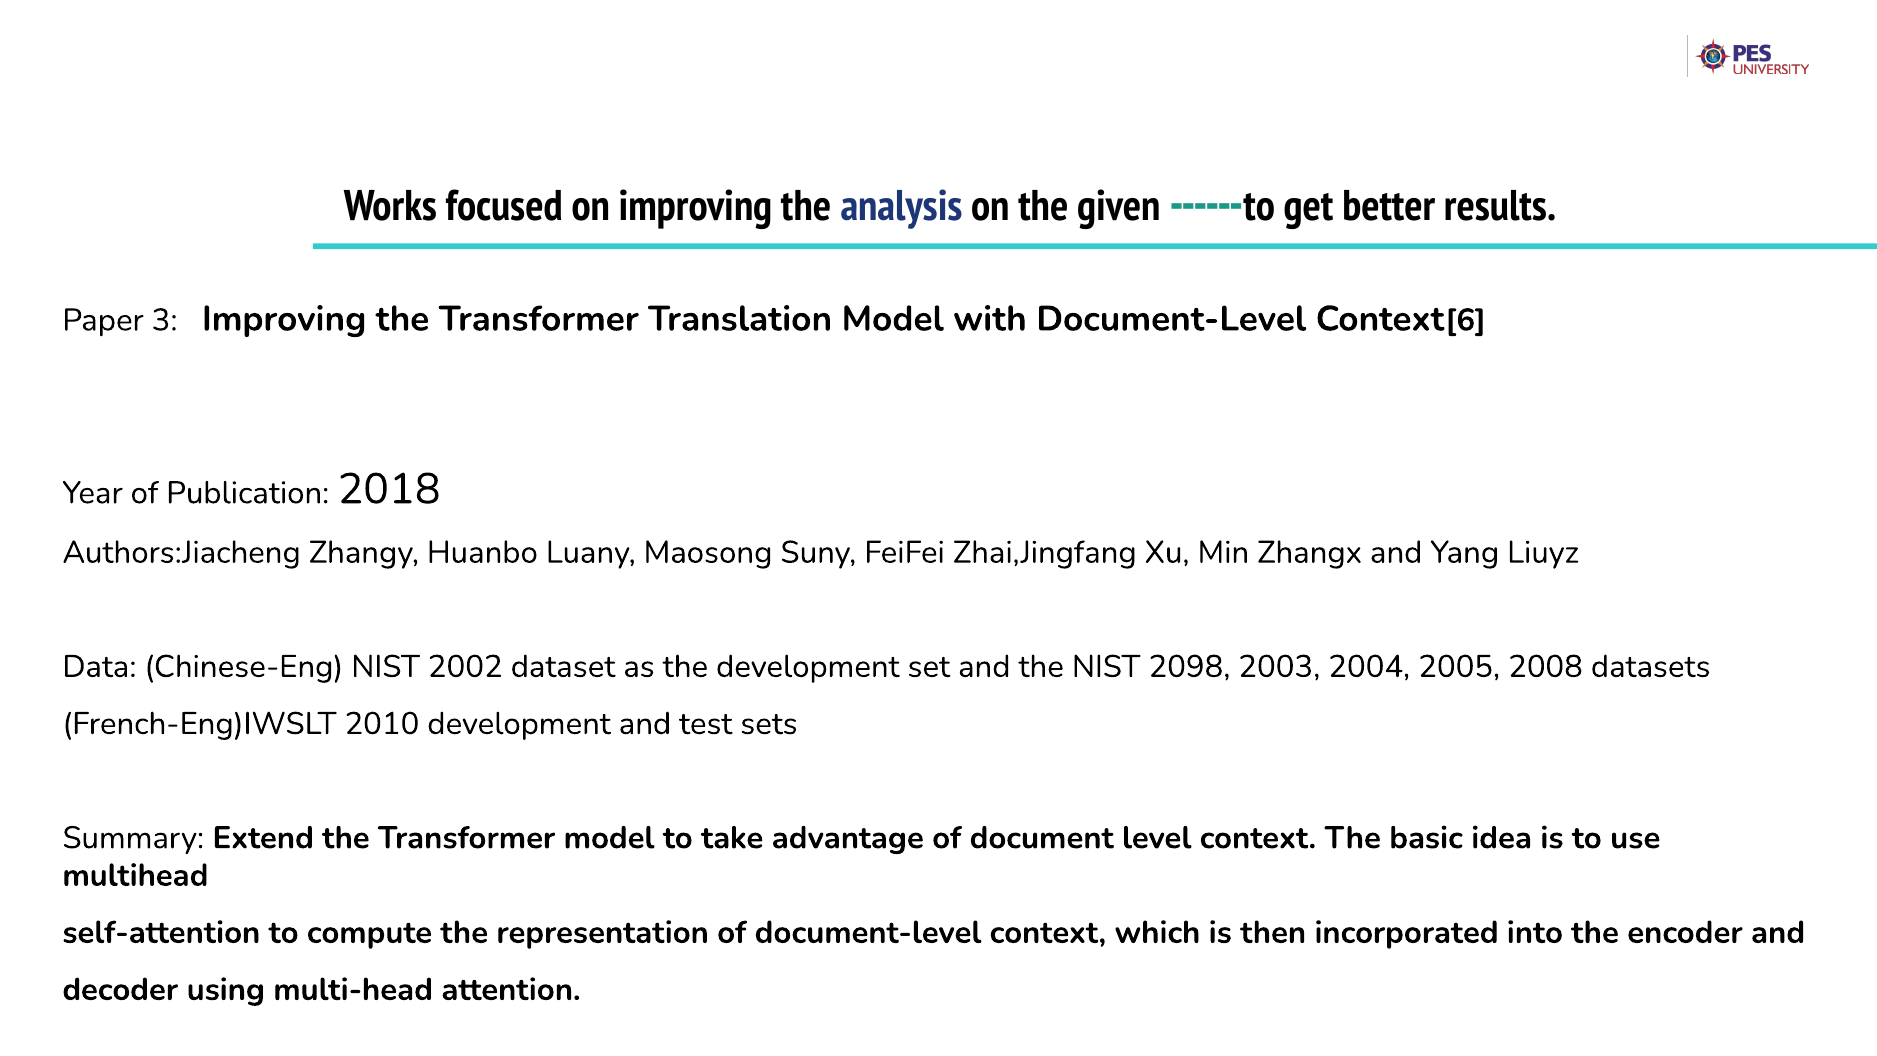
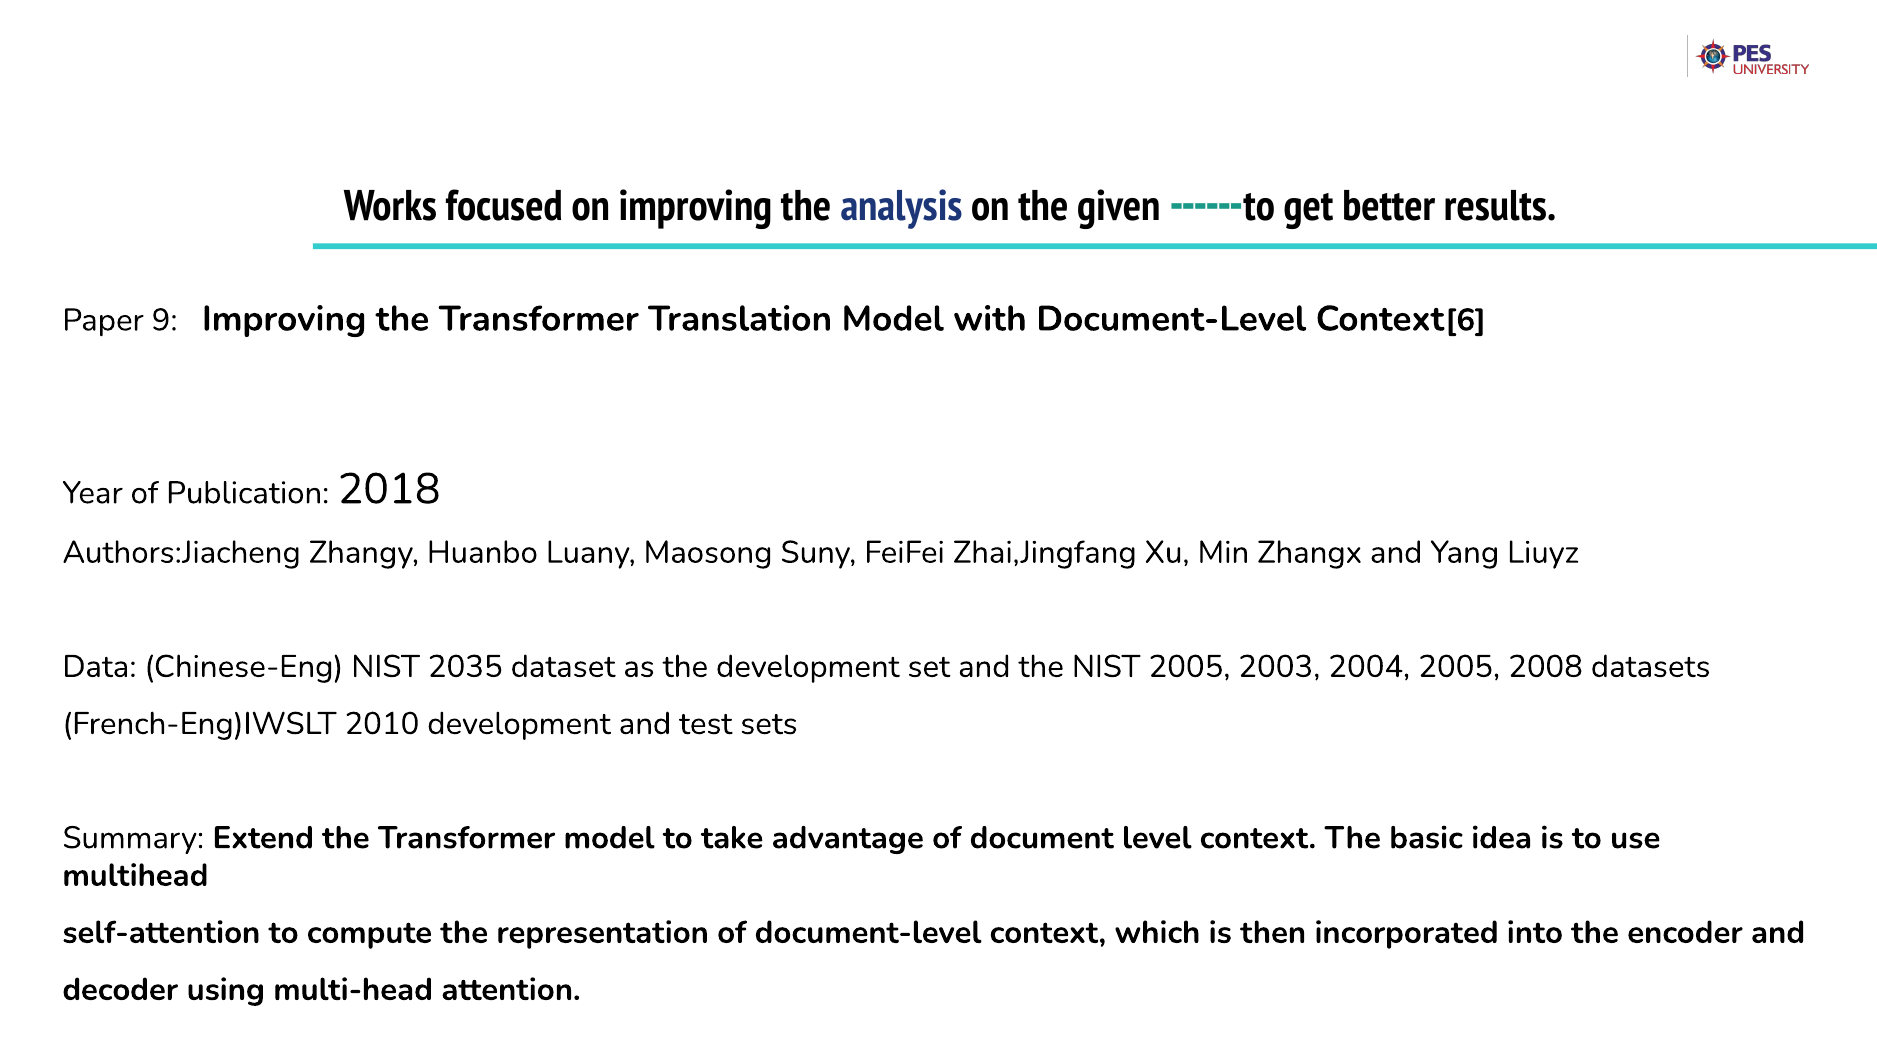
3: 3 -> 9
2002: 2002 -> 2035
NIST 2098: 2098 -> 2005
